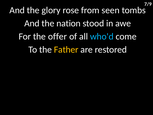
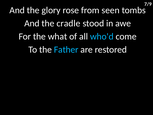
nation: nation -> cradle
offer: offer -> what
Father colour: yellow -> light blue
